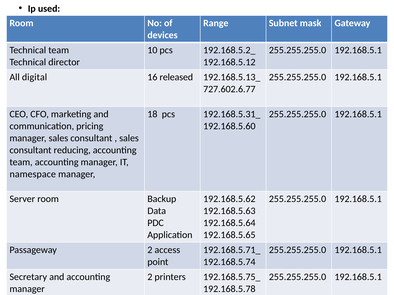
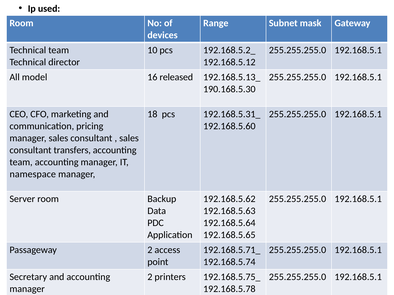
digital: digital -> model
727.602.6.77: 727.602.6.77 -> 190.168.5.30
reducing: reducing -> transfers
